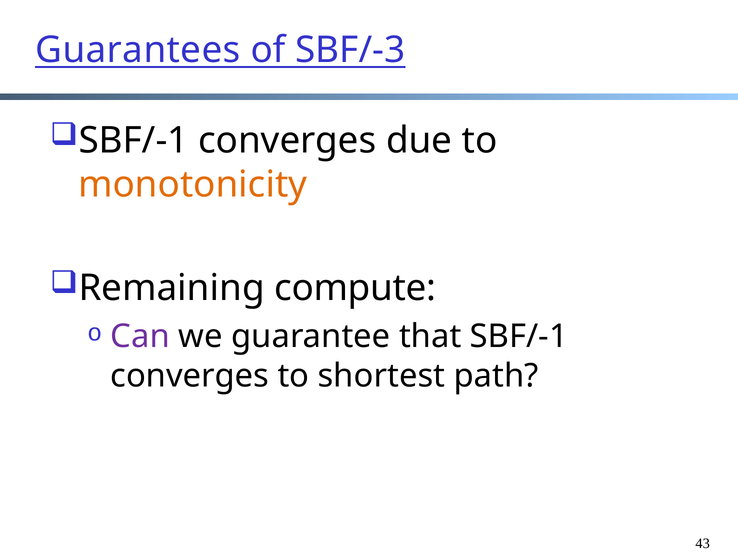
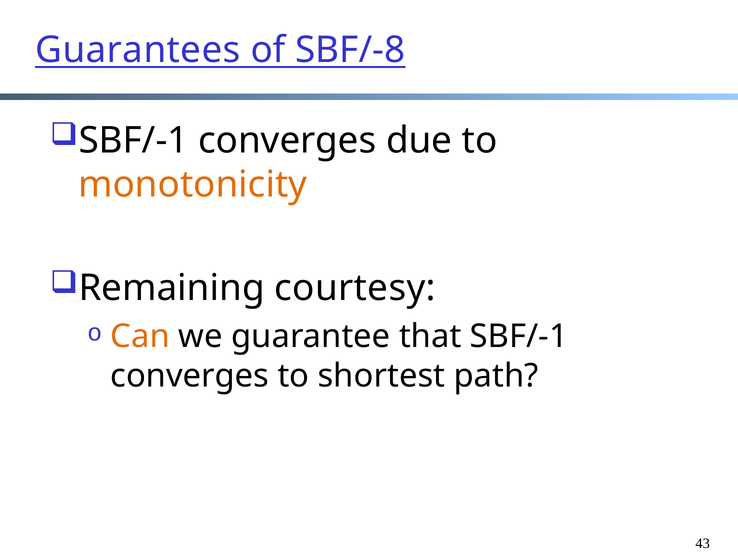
SBF/-3: SBF/-3 -> SBF/-8
compute: compute -> courtesy
Can colour: purple -> orange
